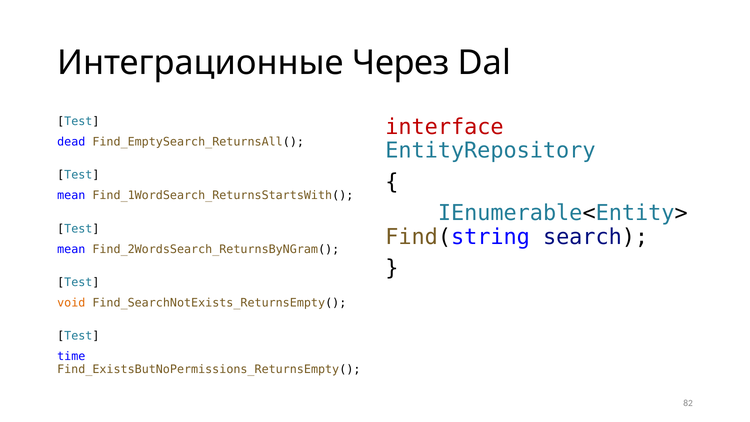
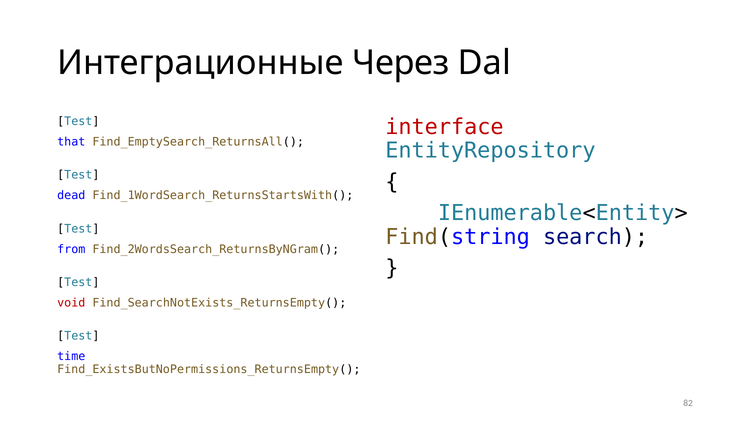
dead: dead -> that
mean at (71, 195): mean -> dead
mean at (71, 249): mean -> from
void colour: orange -> red
